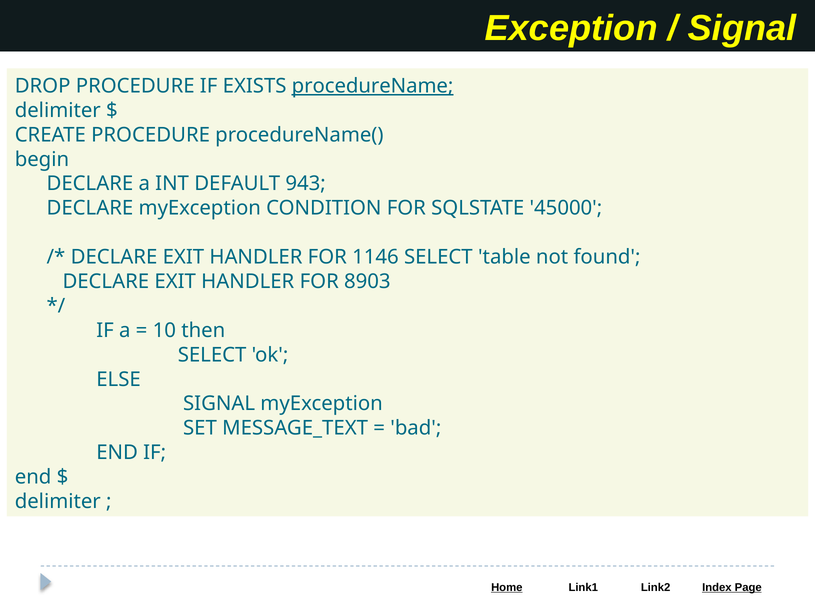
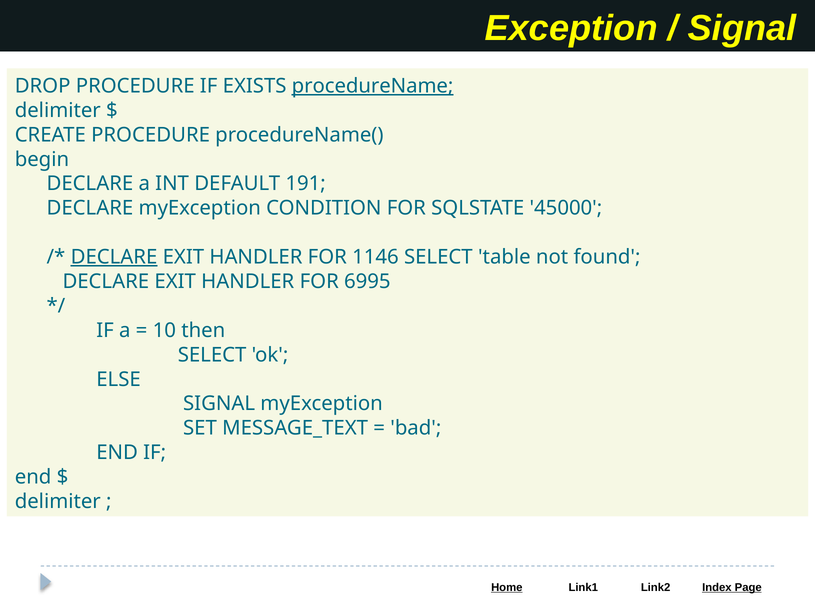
943: 943 -> 191
DECLARE at (114, 257) underline: none -> present
8903: 8903 -> 6995
